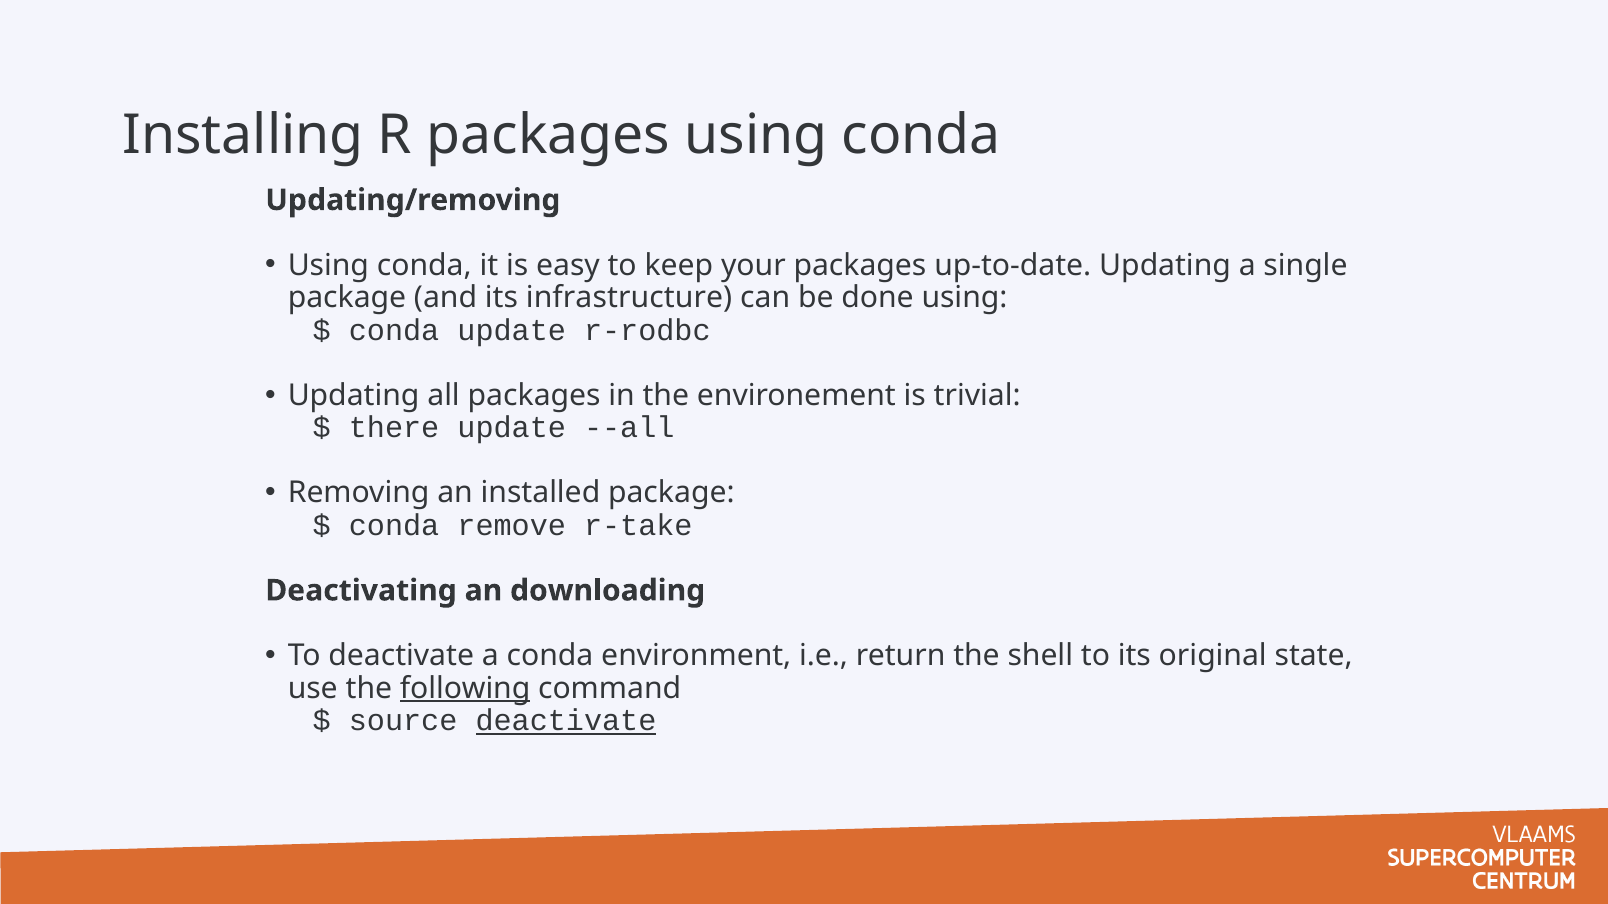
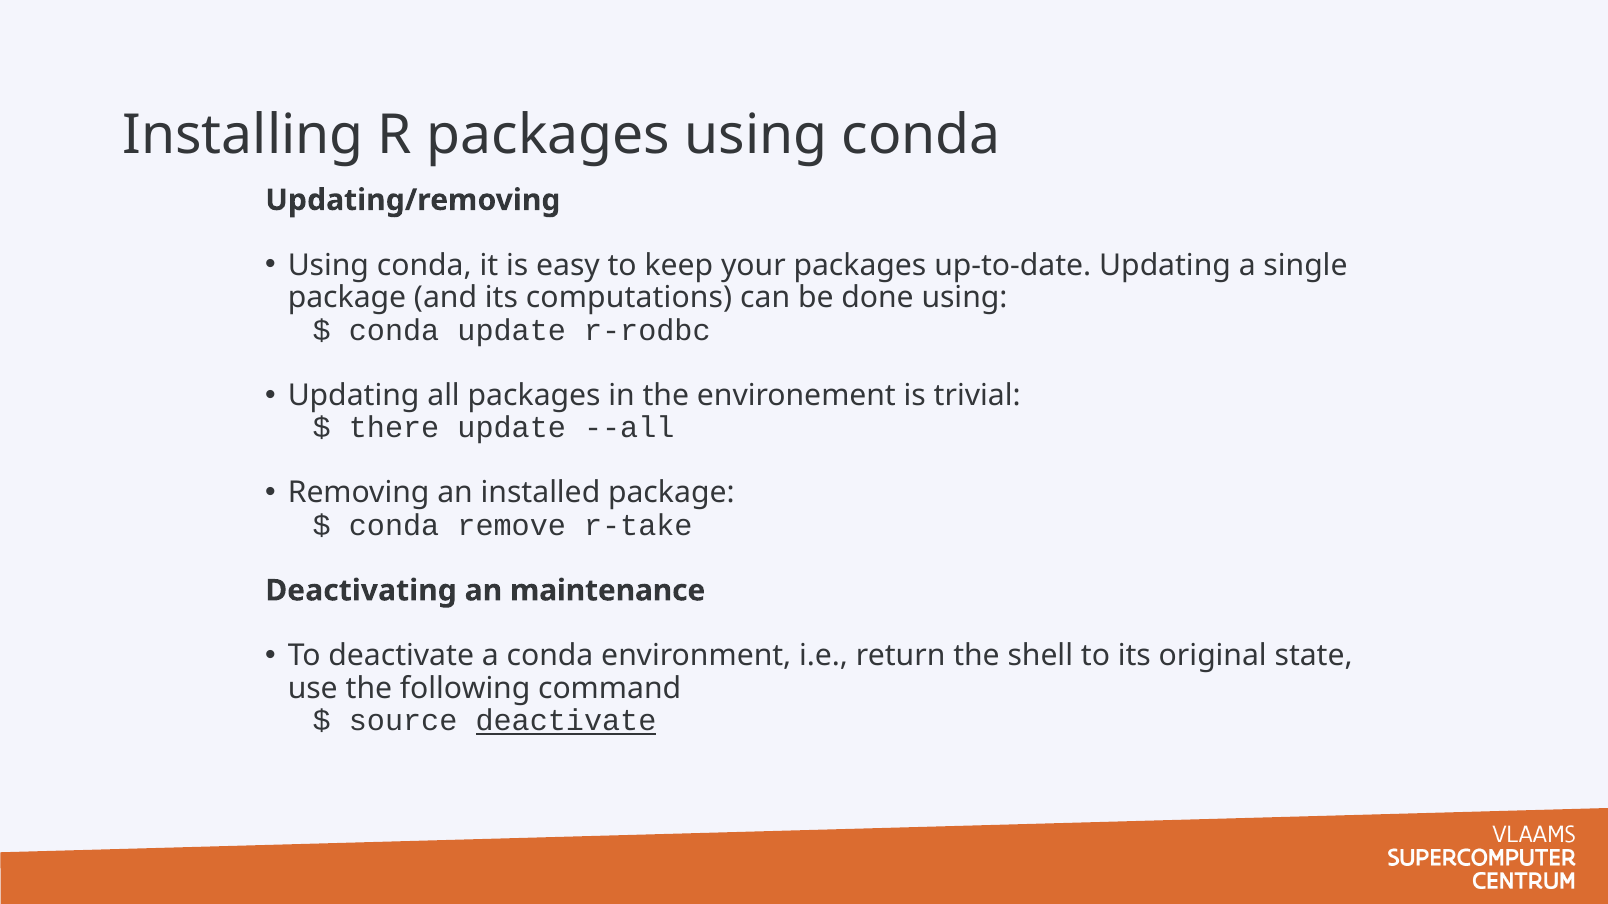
infrastructure: infrastructure -> computations
downloading: downloading -> maintenance
following underline: present -> none
